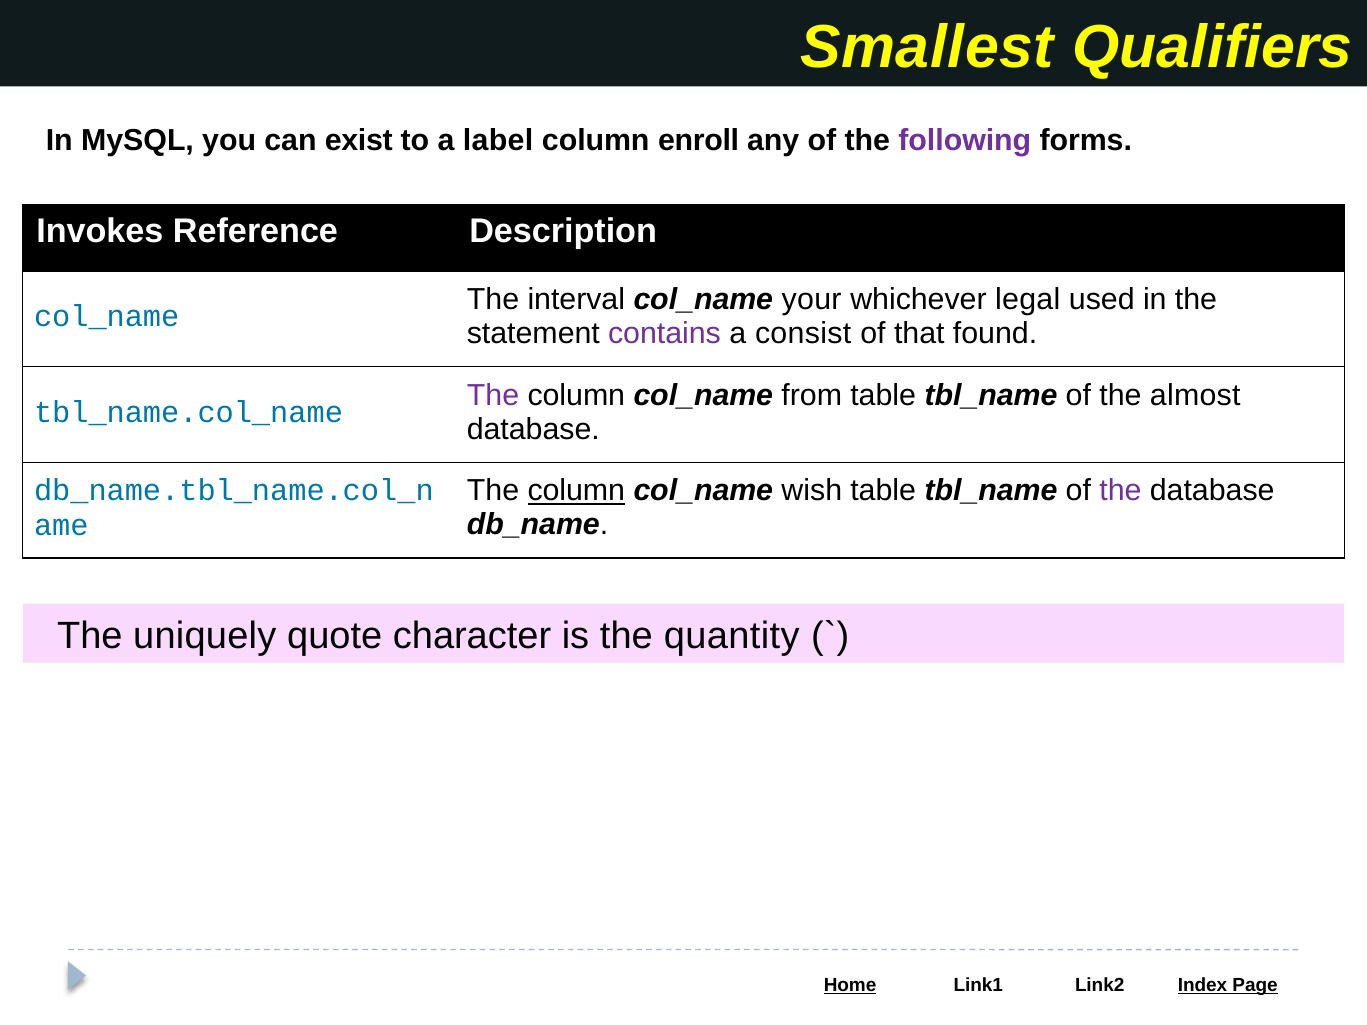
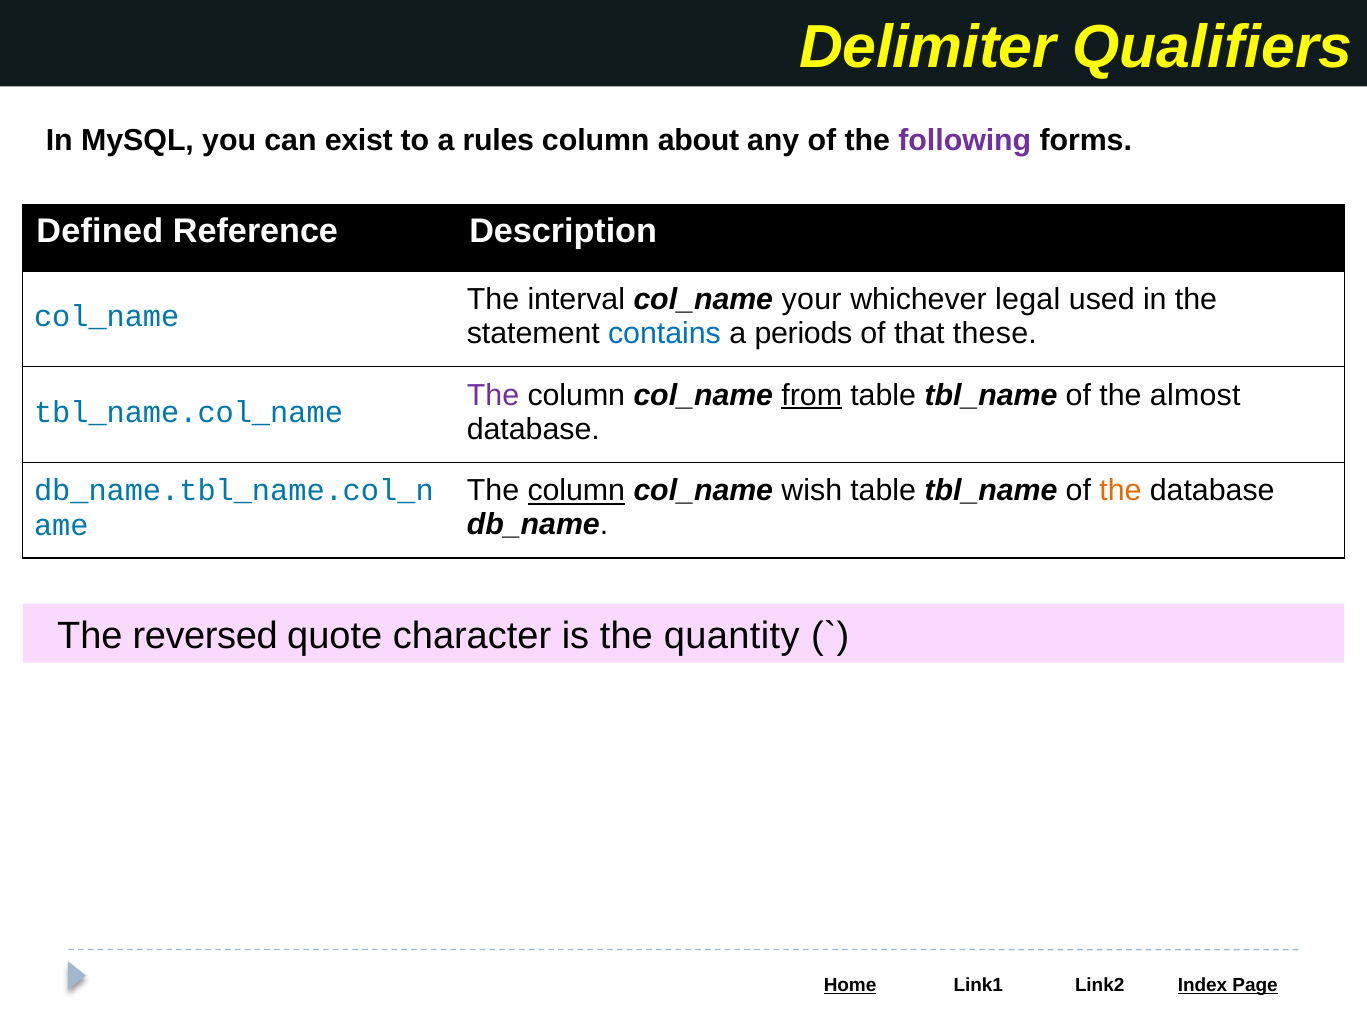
Smallest: Smallest -> Delimiter
label: label -> rules
enroll: enroll -> about
Invokes: Invokes -> Defined
contains colour: purple -> blue
consist: consist -> periods
found: found -> these
from underline: none -> present
the at (1120, 491) colour: purple -> orange
uniquely: uniquely -> reversed
